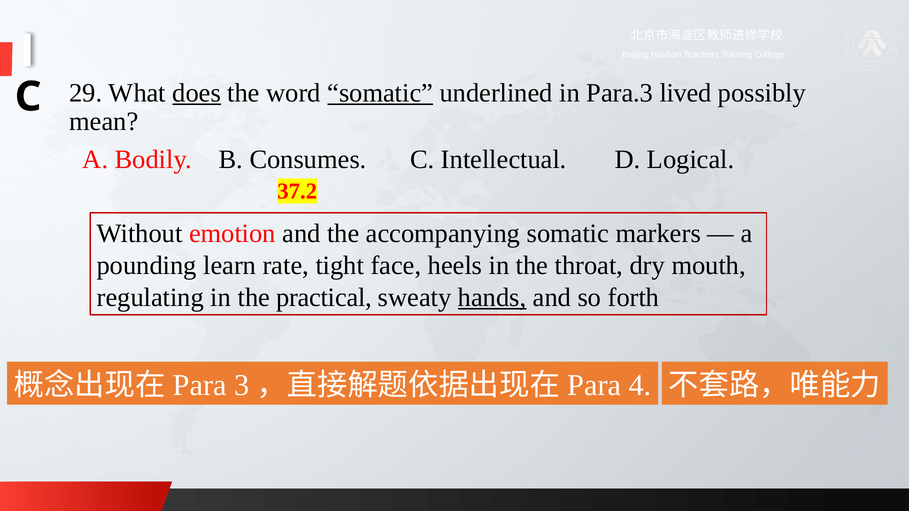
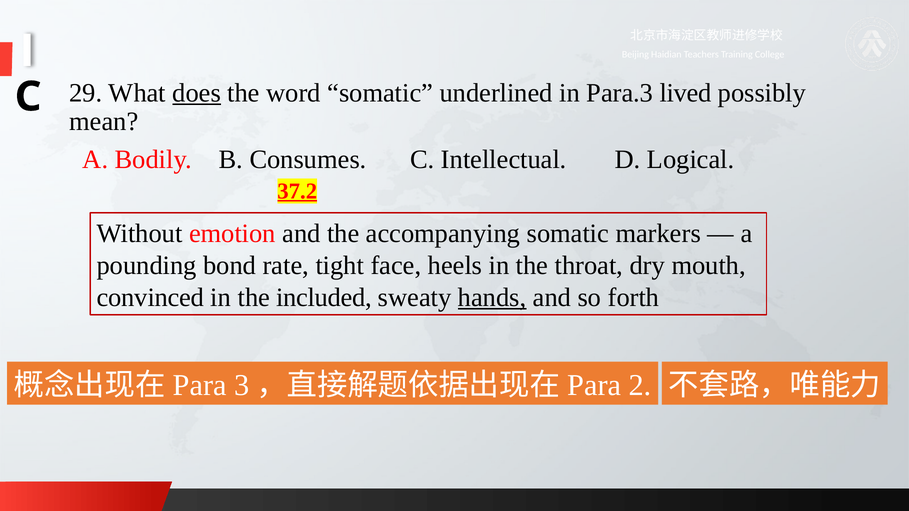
somatic at (380, 93) underline: present -> none
37.2 underline: none -> present
learn: learn -> bond
regulating: regulating -> convinced
practical: practical -> included
4: 4 -> 2
